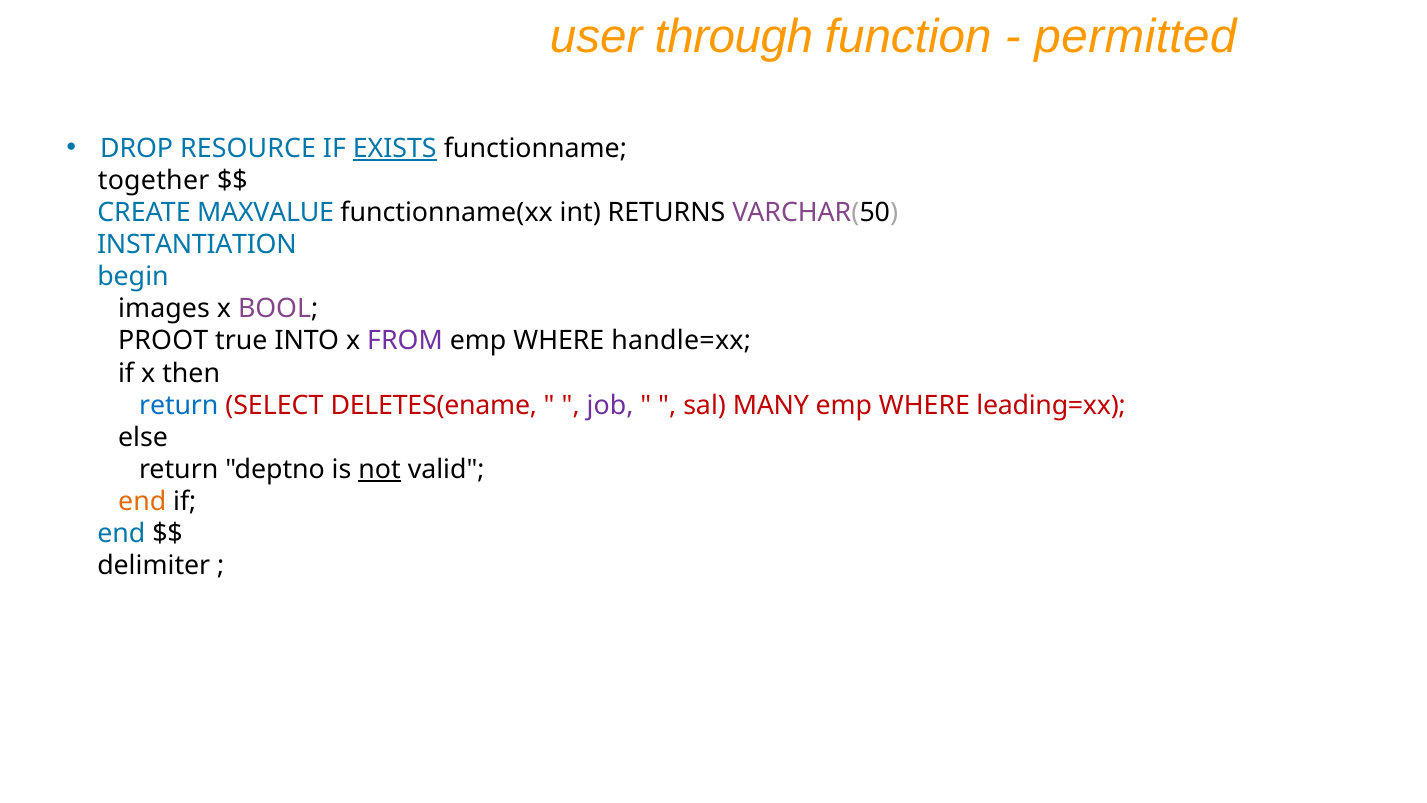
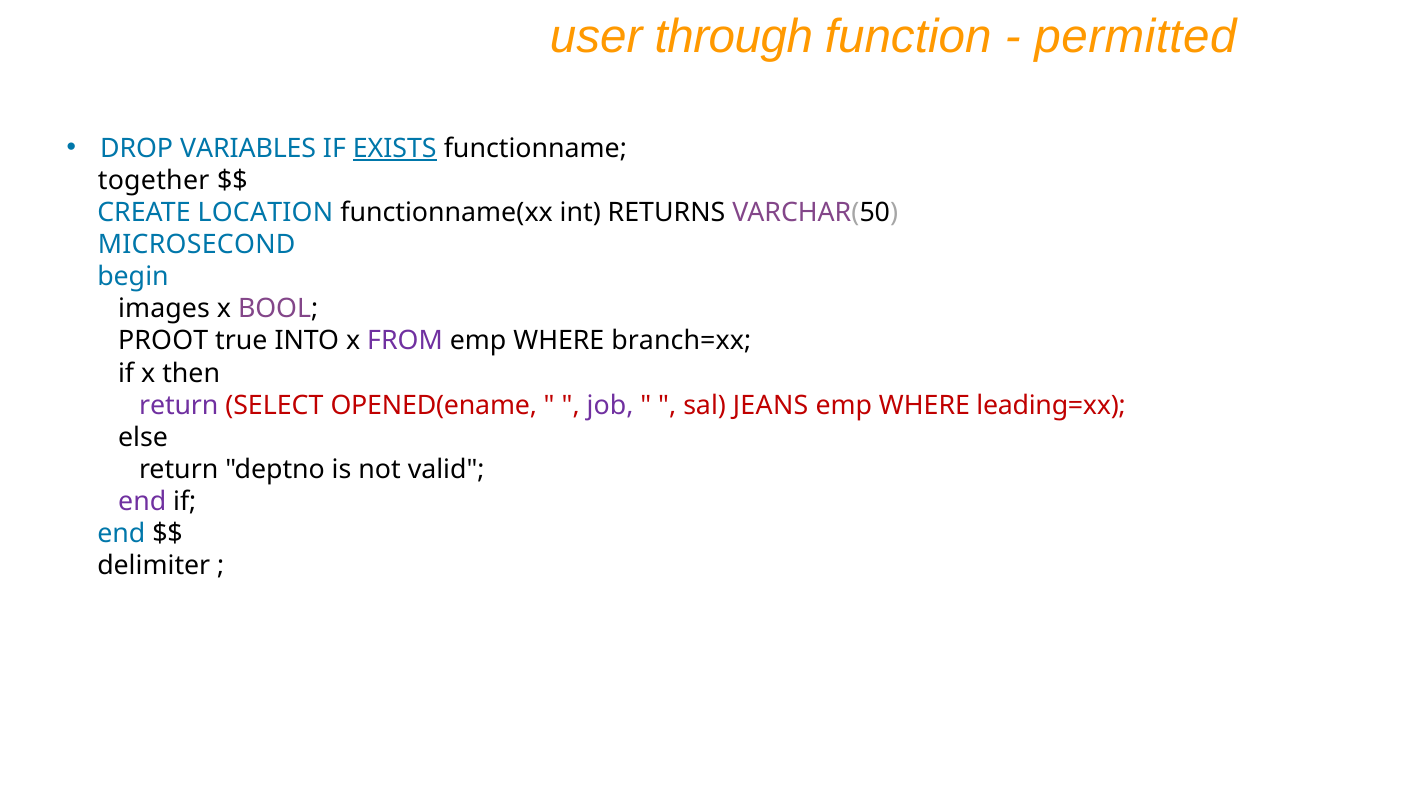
RESOURCE: RESOURCE -> VARIABLES
MAXVALUE: MAXVALUE -> LOCATION
INSTANTIATION: INSTANTIATION -> MICROSECOND
handle=xx: handle=xx -> branch=xx
return at (179, 405) colour: blue -> purple
DELETES(ename: DELETES(ename -> OPENED(ename
MANY: MANY -> JEANS
not underline: present -> none
end at (142, 501) colour: orange -> purple
